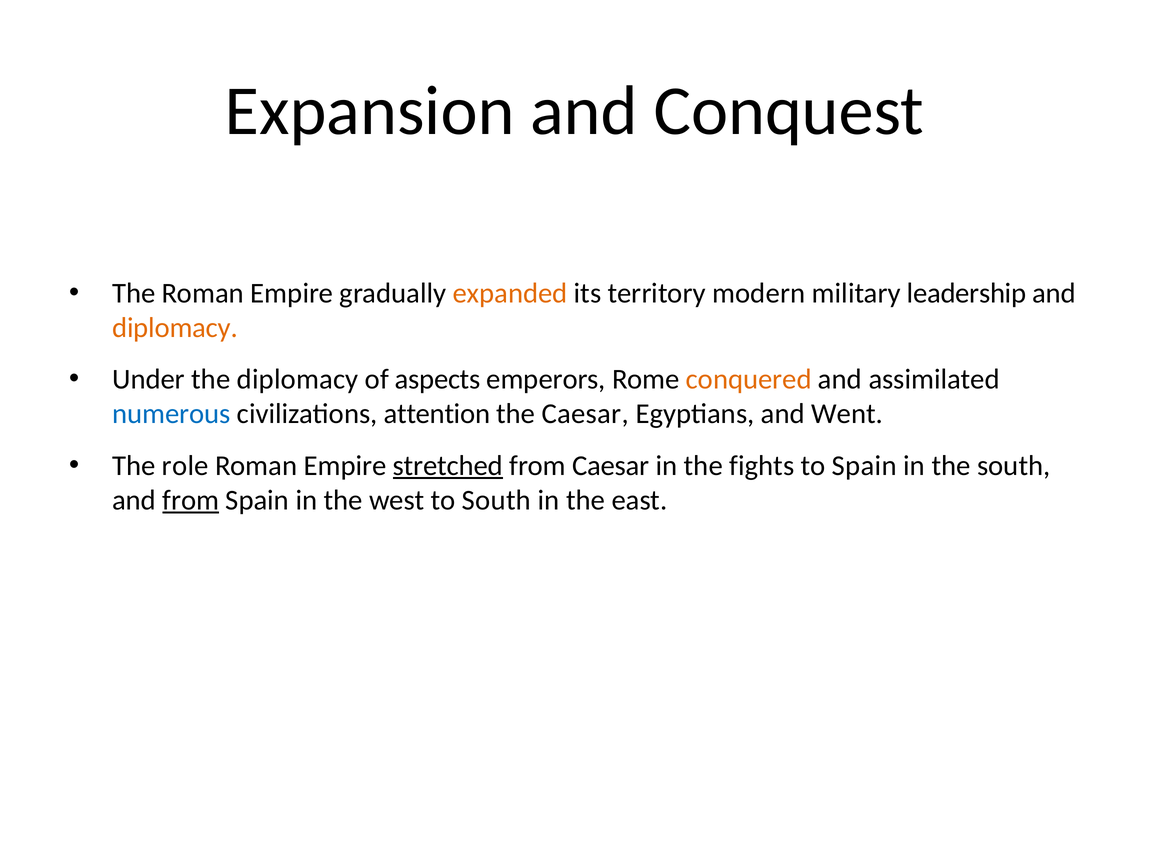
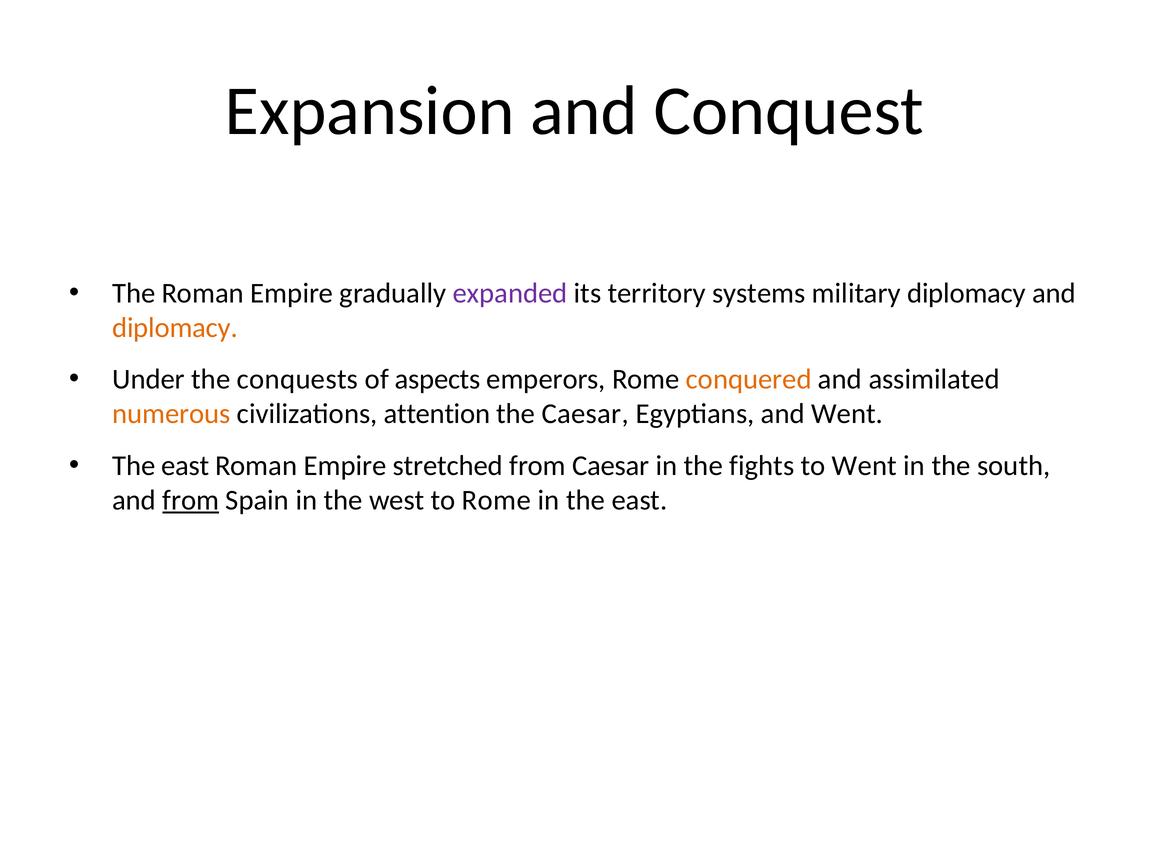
expanded colour: orange -> purple
modern: modern -> systems
military leadership: leadership -> diplomacy
the diplomacy: diplomacy -> conquests
numerous colour: blue -> orange
role at (185, 466): role -> east
stretched underline: present -> none
to Spain: Spain -> Went
to South: South -> Rome
